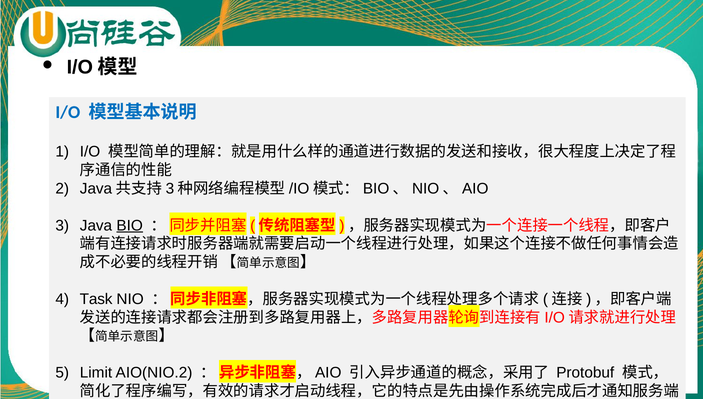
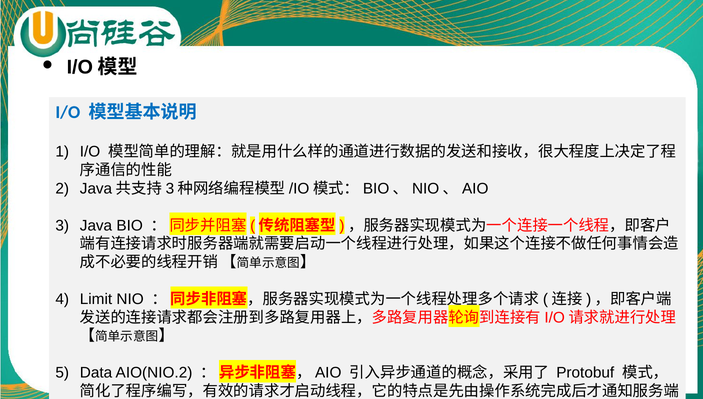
BIO underline: present -> none
Task: Task -> Limit
Limit: Limit -> Data
